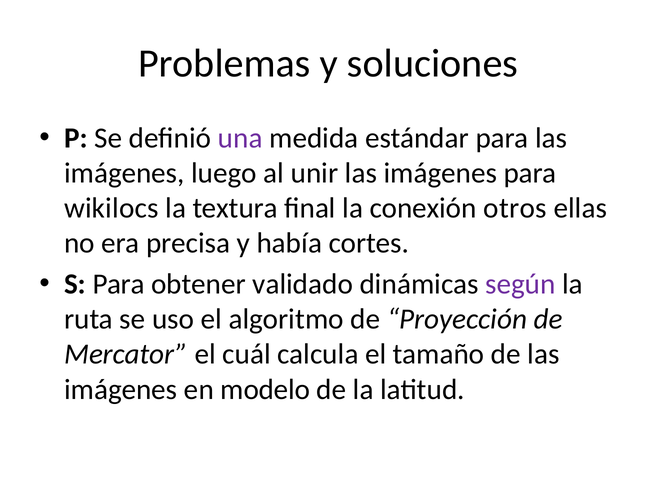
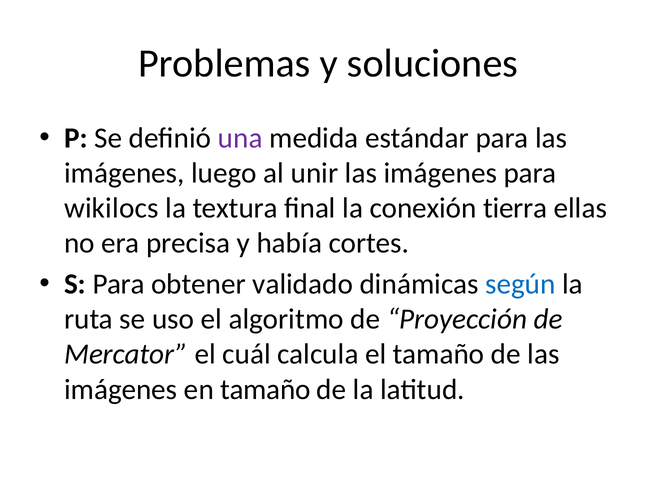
otros: otros -> tierra
según colour: purple -> blue
en modelo: modelo -> tamaño
